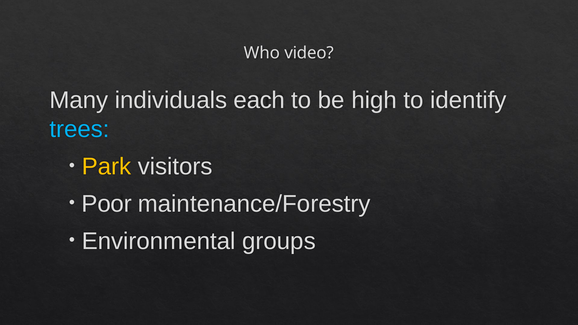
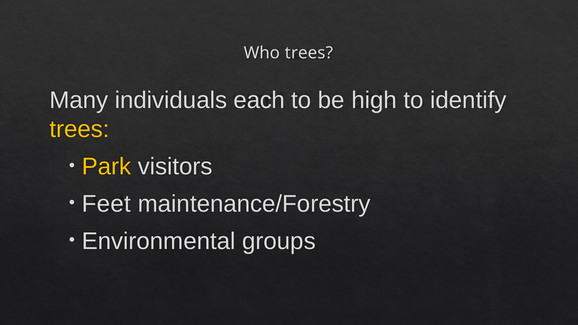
Who video: video -> trees
trees at (79, 129) colour: light blue -> yellow
Poor: Poor -> Feet
